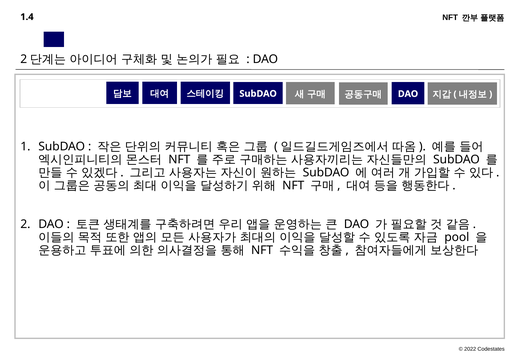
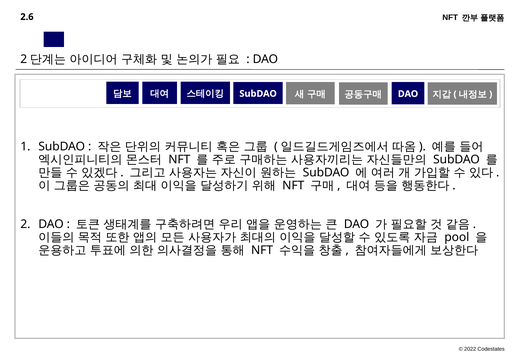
1.4: 1.4 -> 2.6
